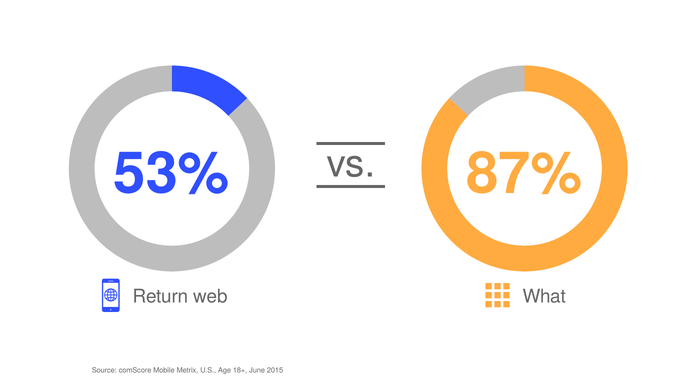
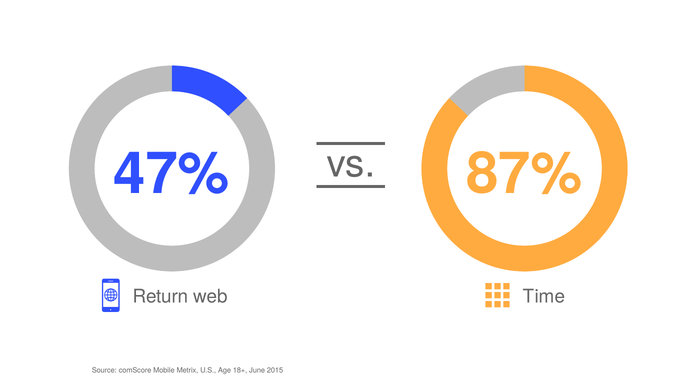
53%: 53% -> 47%
What: What -> Time
